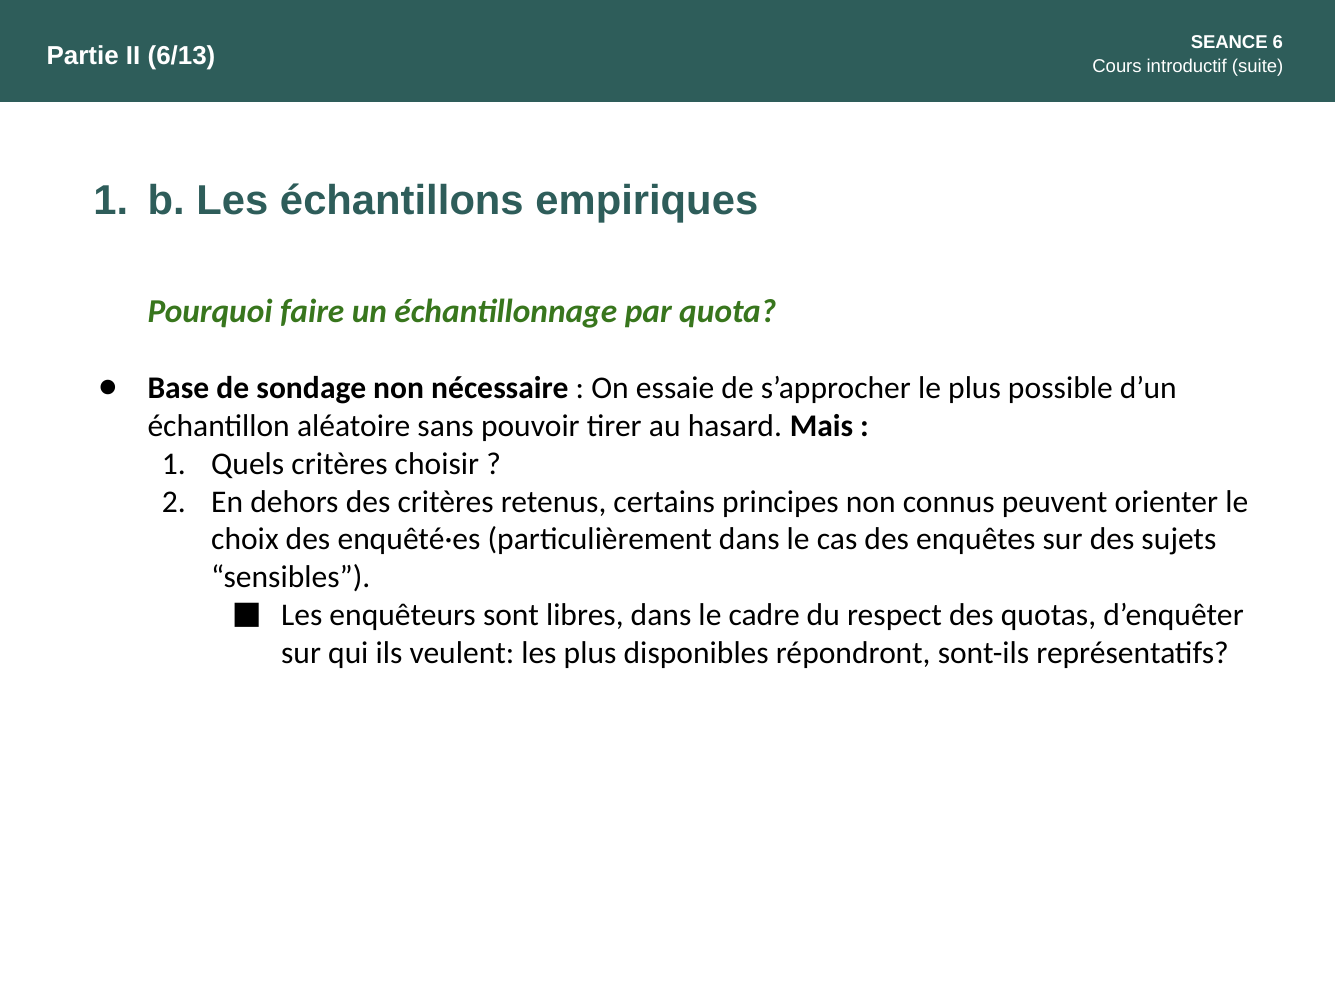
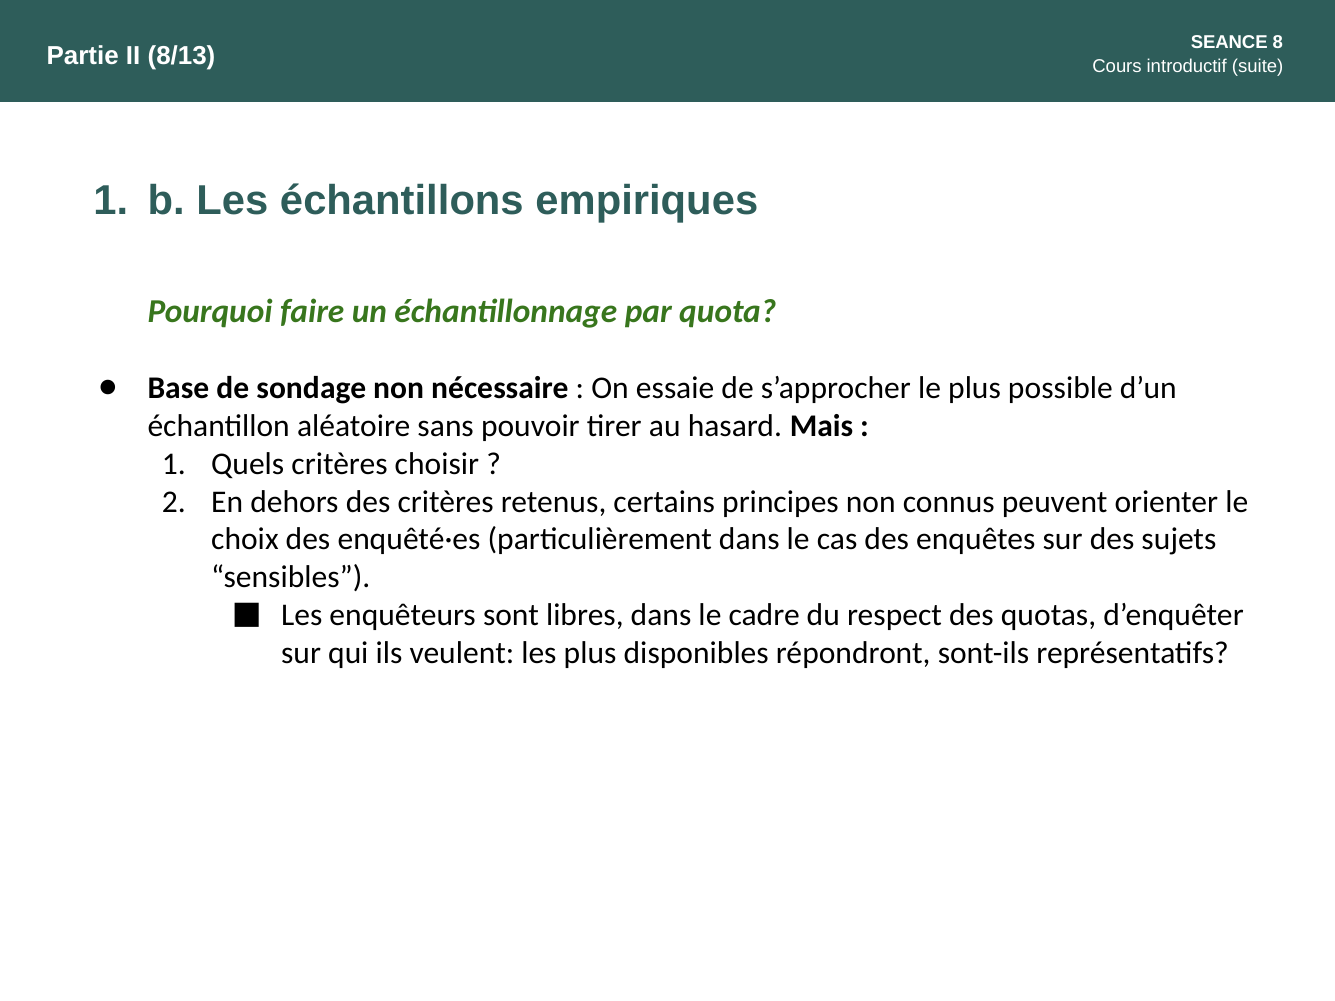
6: 6 -> 8
6/13: 6/13 -> 8/13
